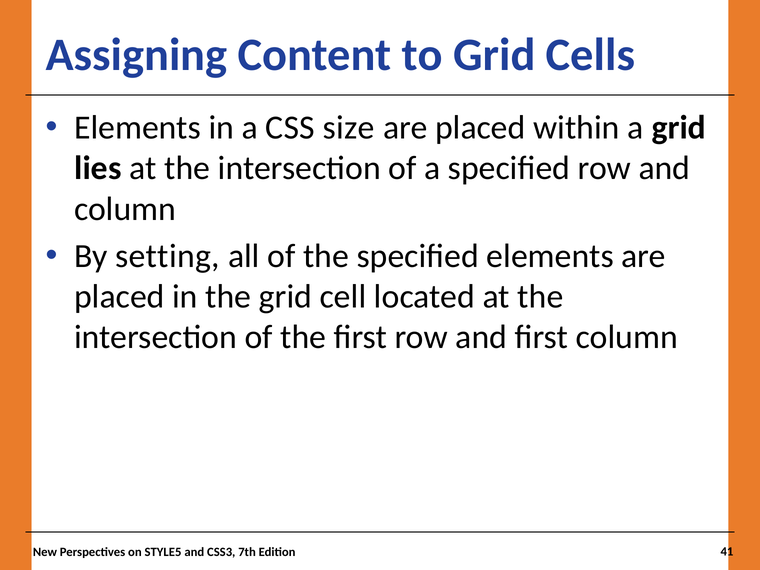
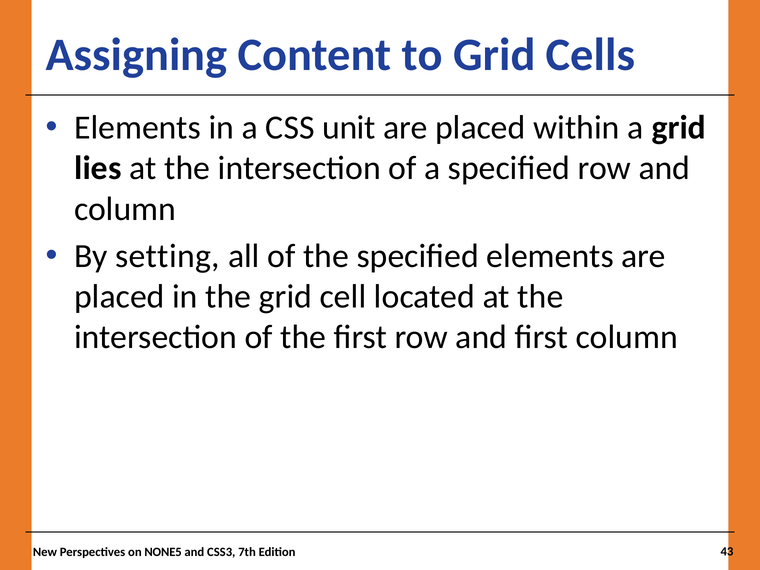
size: size -> unit
STYLE5: STYLE5 -> NONE5
41: 41 -> 43
